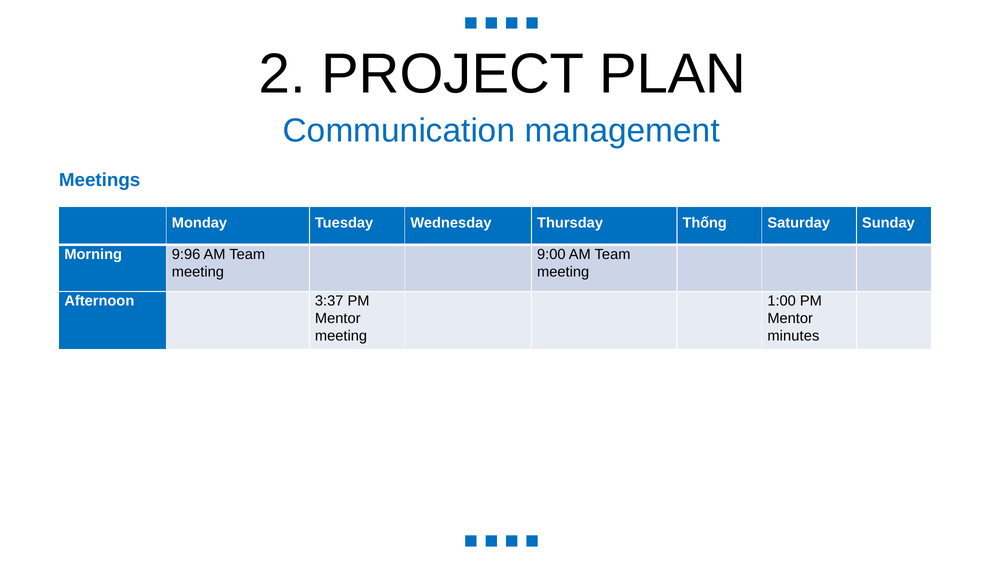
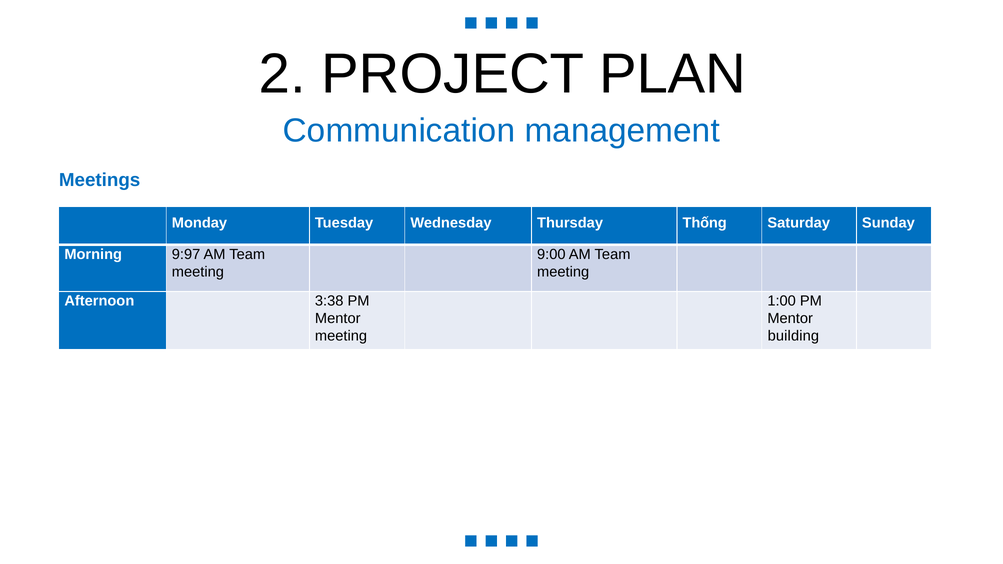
9:96: 9:96 -> 9:97
3:37: 3:37 -> 3:38
minutes: minutes -> building
